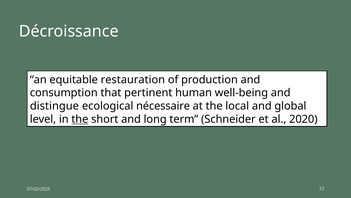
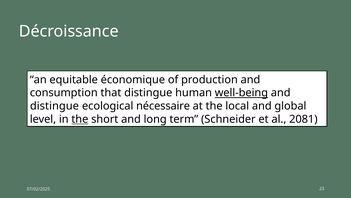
restauration: restauration -> économique
that pertinent: pertinent -> distingue
well-being underline: none -> present
2020: 2020 -> 2081
